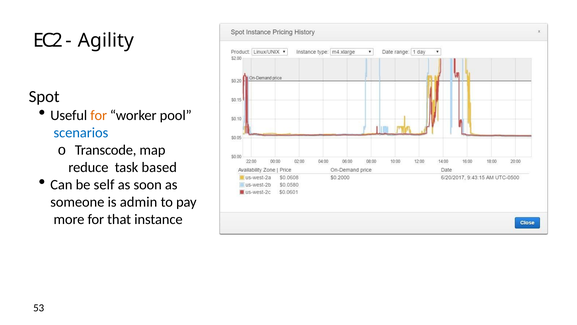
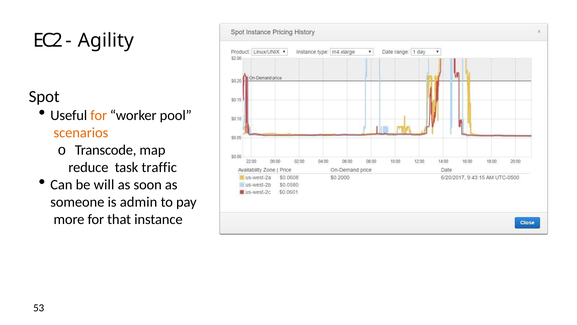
scenarios colour: blue -> orange
based: based -> traffic
self: self -> will
